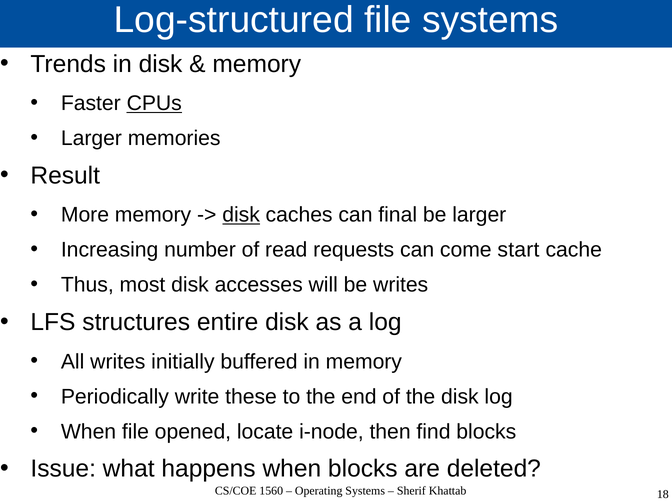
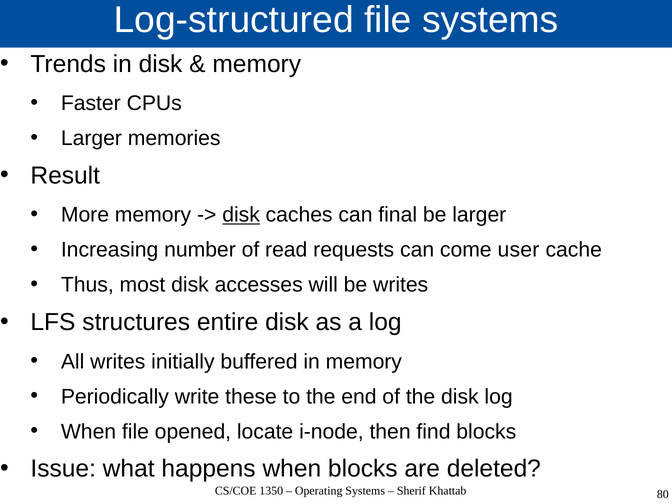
CPUs underline: present -> none
start: start -> user
1560: 1560 -> 1350
18: 18 -> 80
